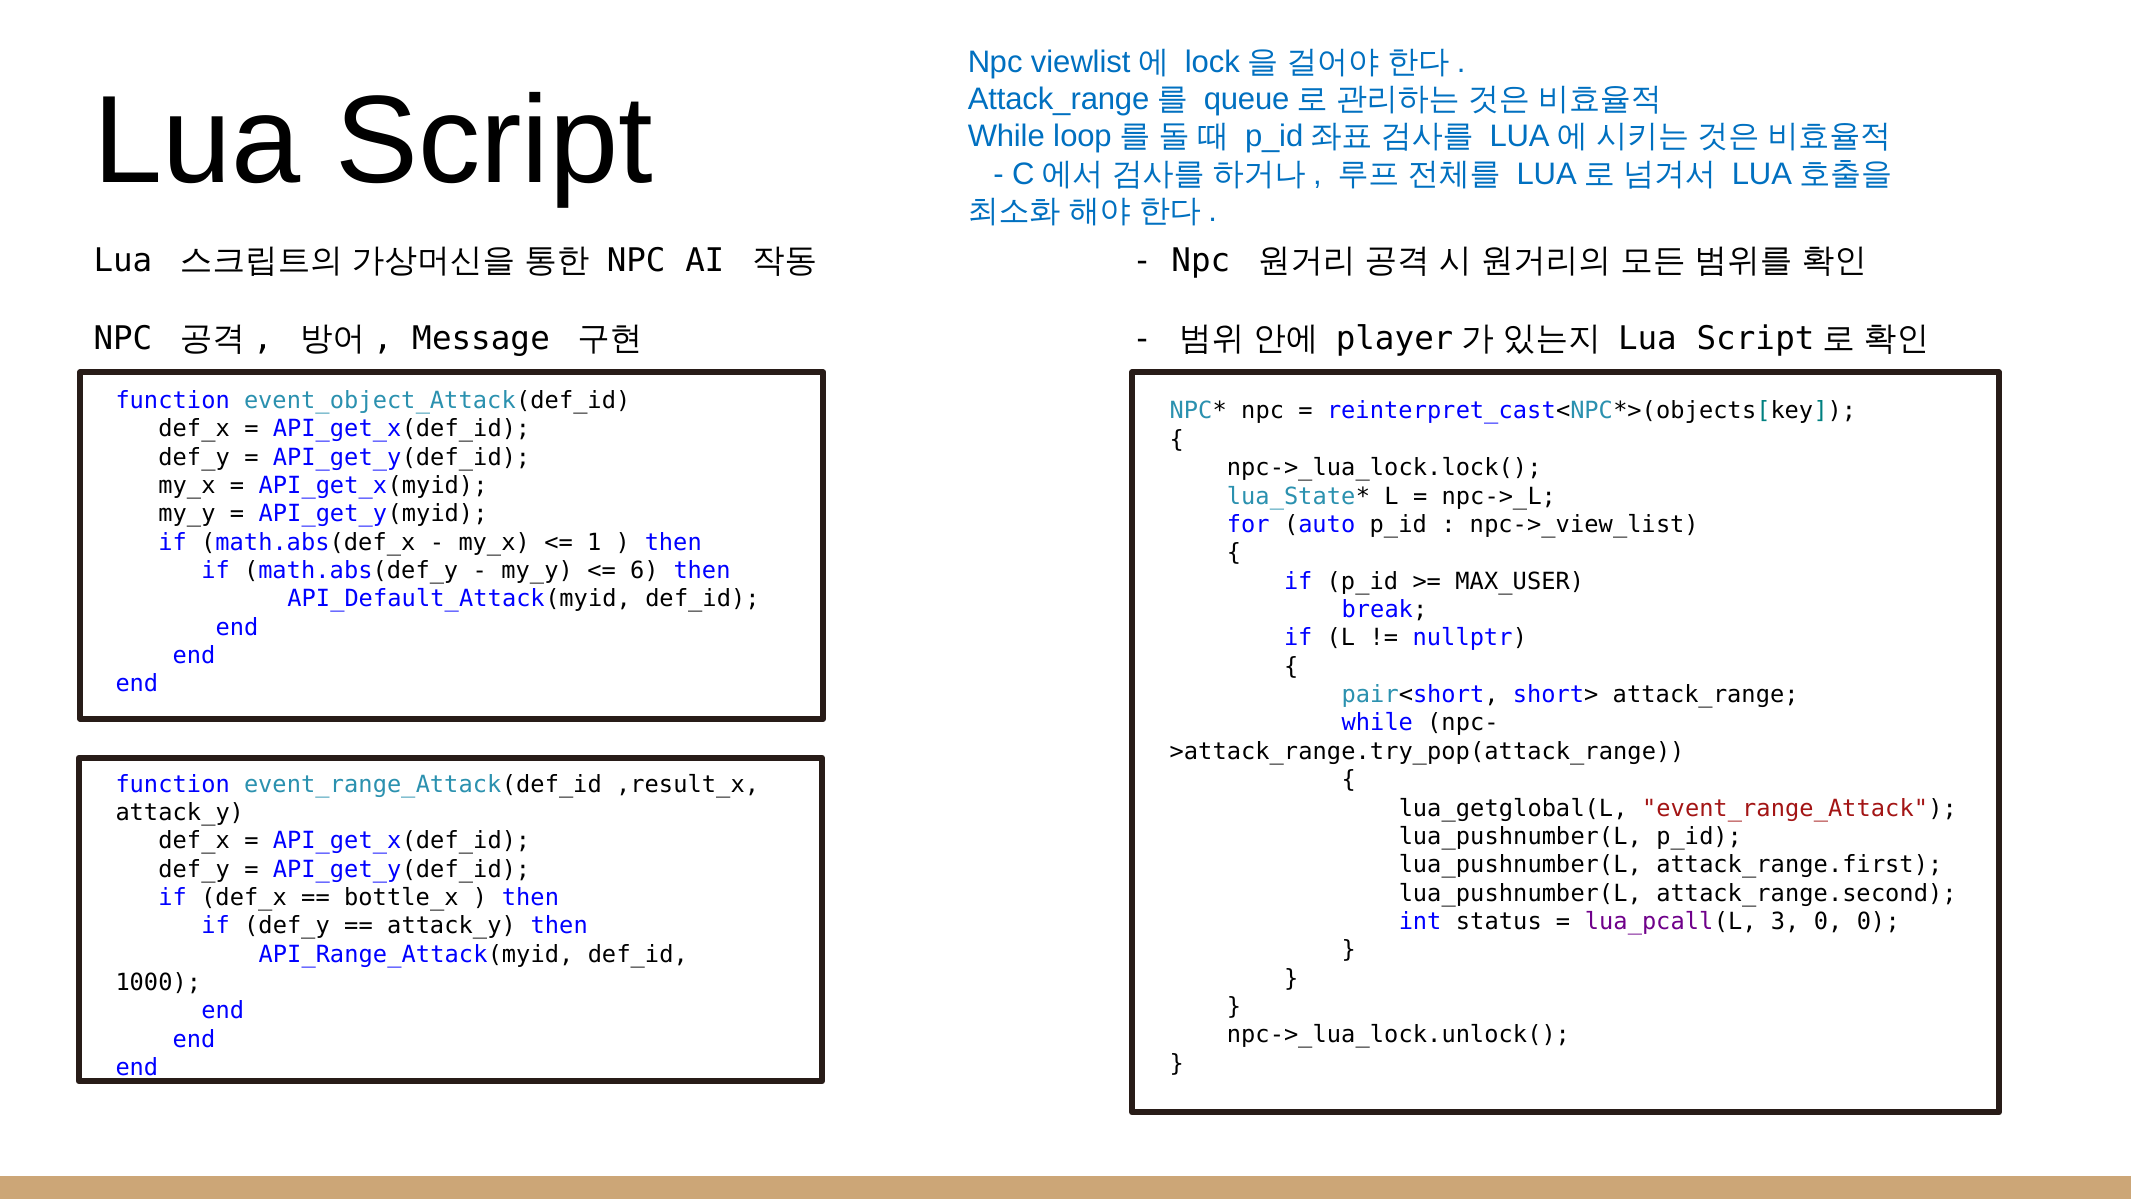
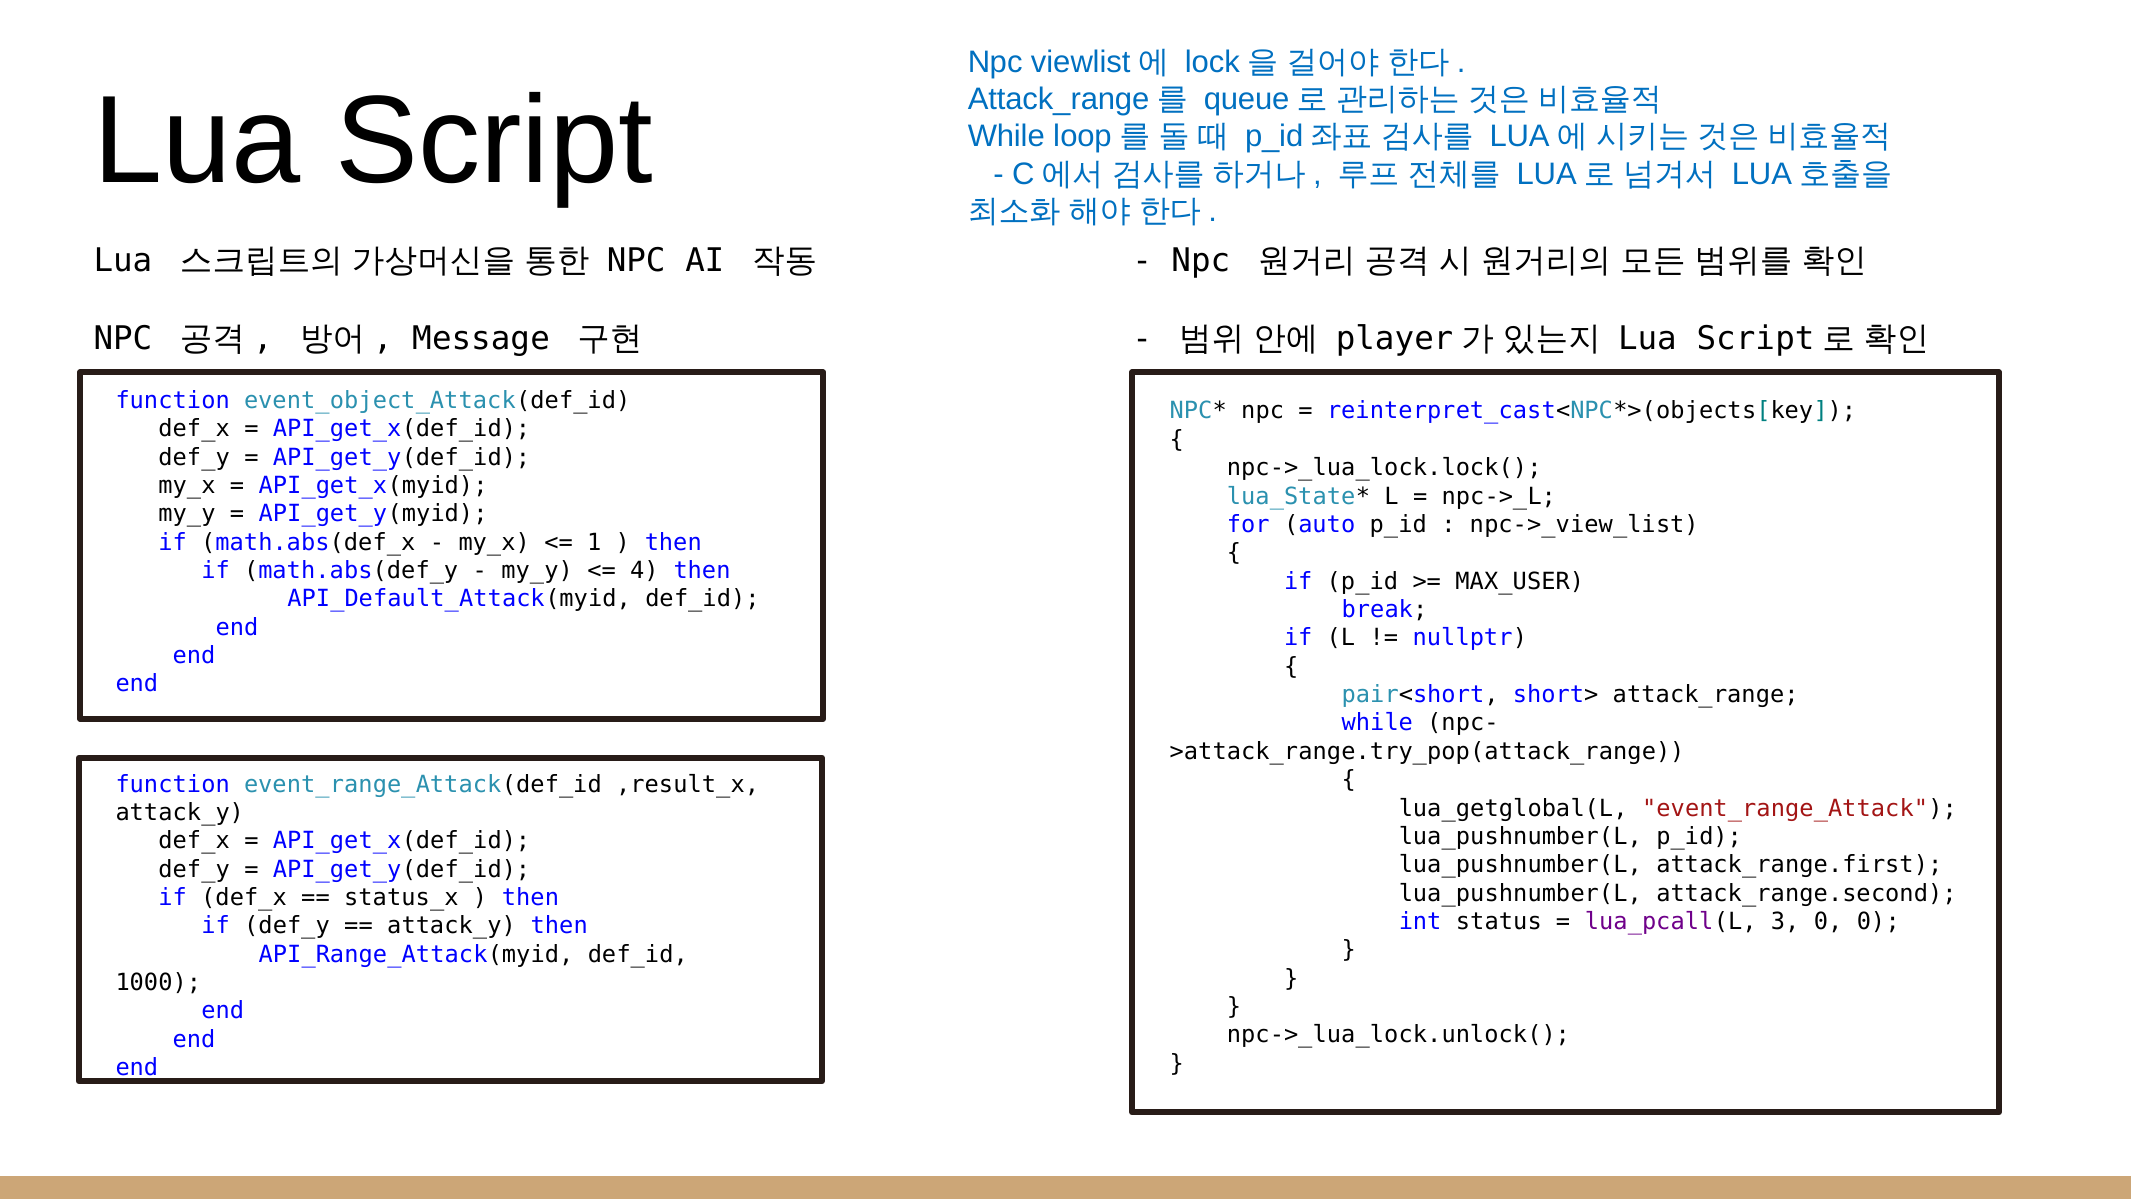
6: 6 -> 4
bottle_x: bottle_x -> status_x
